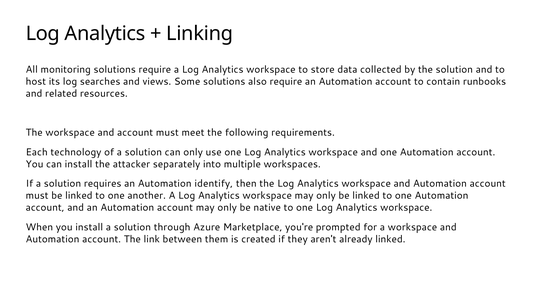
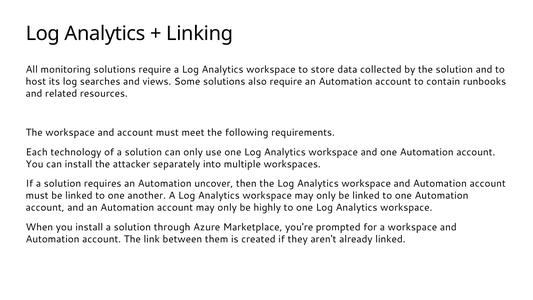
identify: identify -> uncover
native: native -> highly
